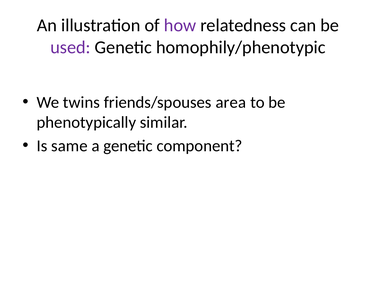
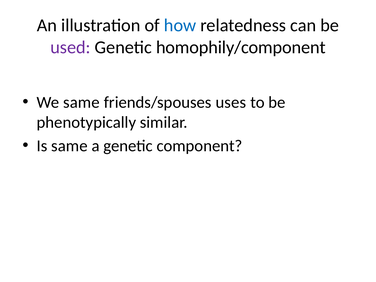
how colour: purple -> blue
homophily/phenotypic: homophily/phenotypic -> homophily/component
We twins: twins -> same
area: area -> uses
